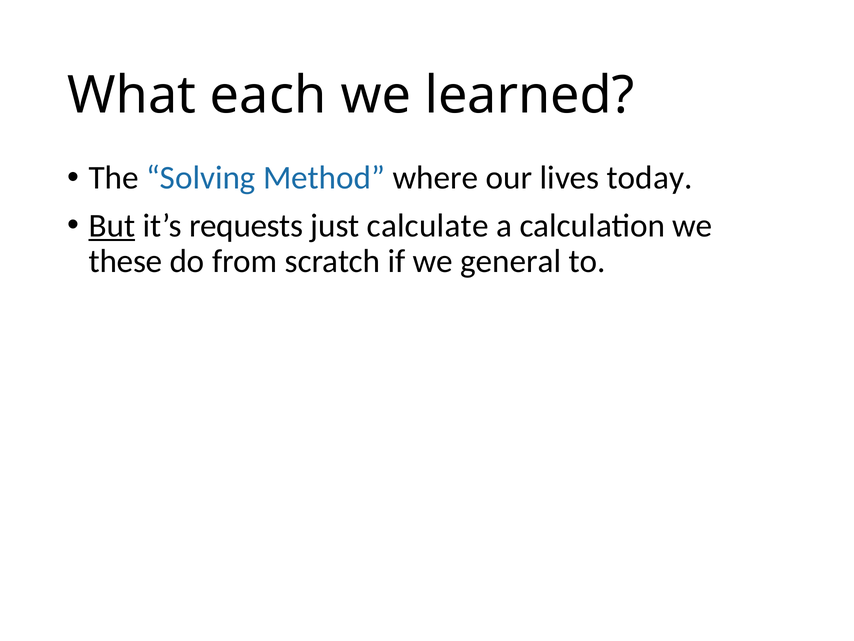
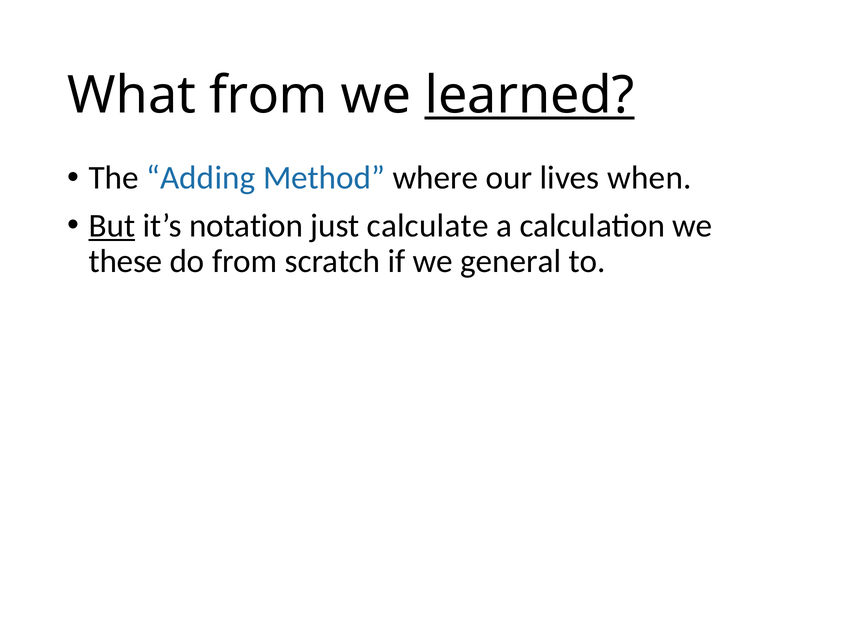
What each: each -> from
learned underline: none -> present
Solving: Solving -> Adding
today: today -> when
requests: requests -> notation
